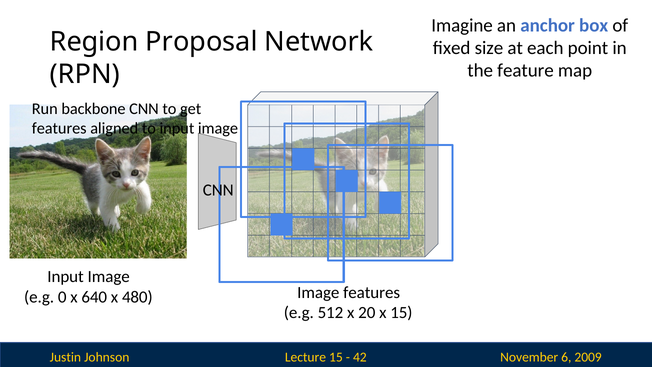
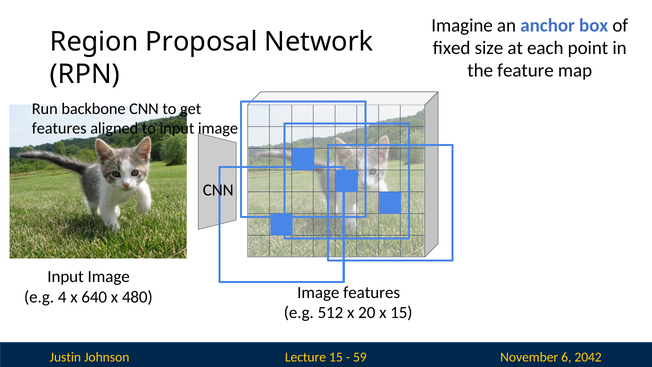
0: 0 -> 4
42: 42 -> 59
2009: 2009 -> 2042
